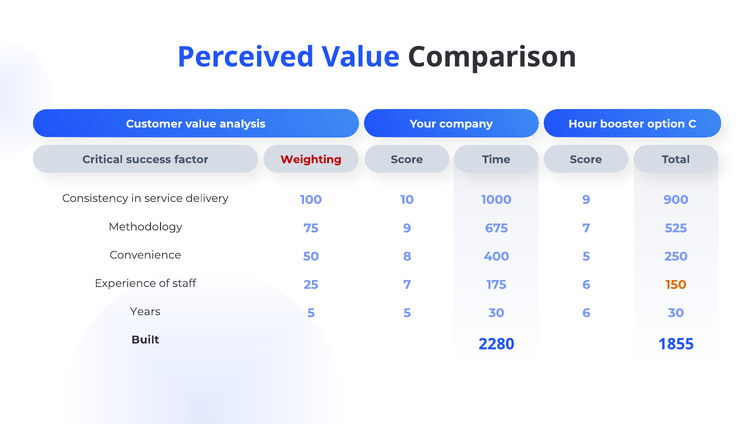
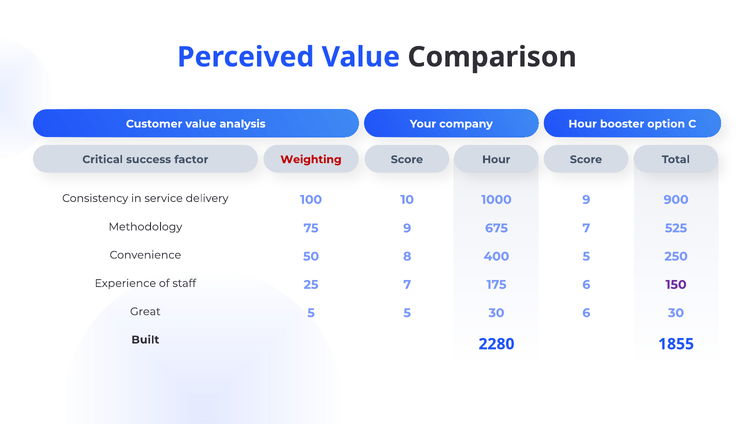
Score Time: Time -> Hour
150 colour: orange -> purple
Years: Years -> Great
